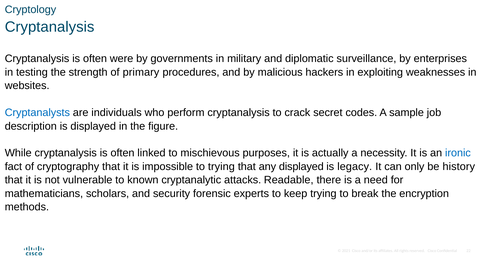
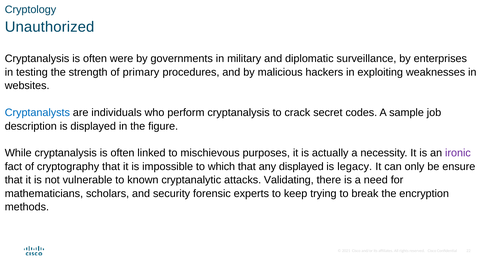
Cryptanalysis at (50, 27): Cryptanalysis -> Unauthorized
ironic colour: blue -> purple
to trying: trying -> which
history: history -> ensure
Readable: Readable -> Validating
